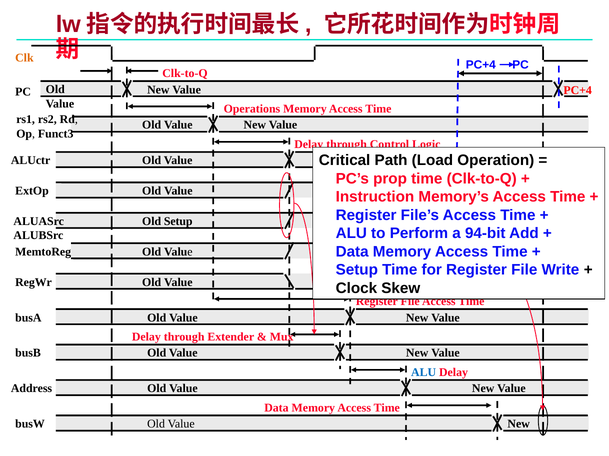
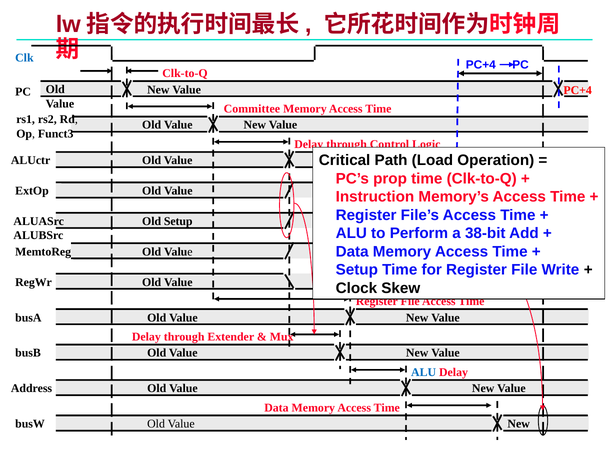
Clk colour: orange -> blue
Operations: Operations -> Committee
94-bit: 94-bit -> 38-bit
